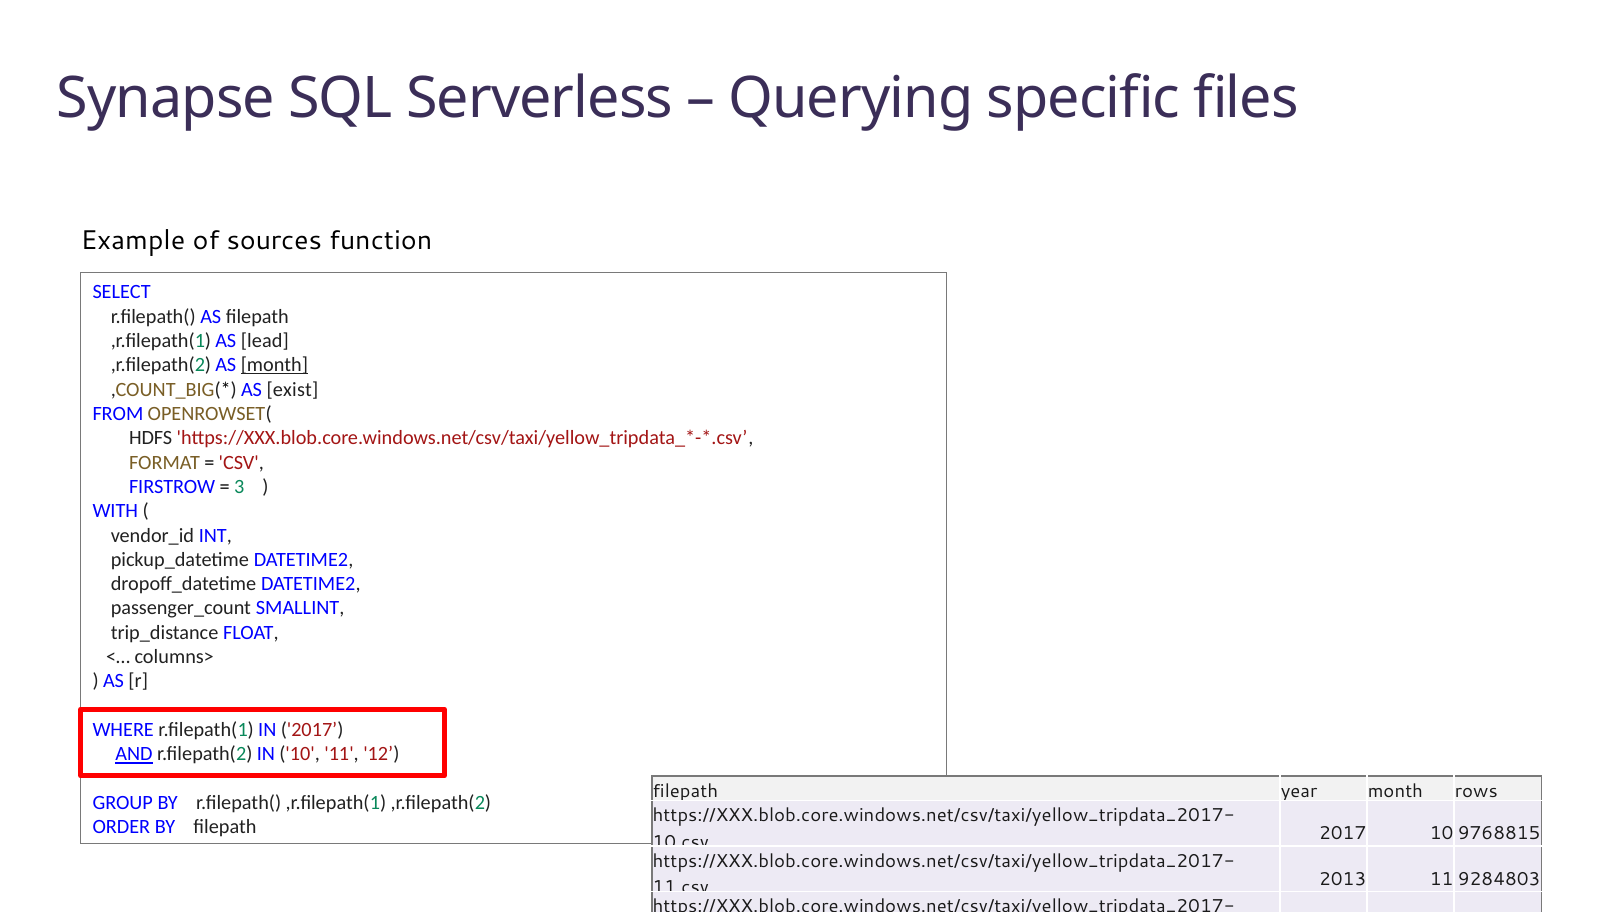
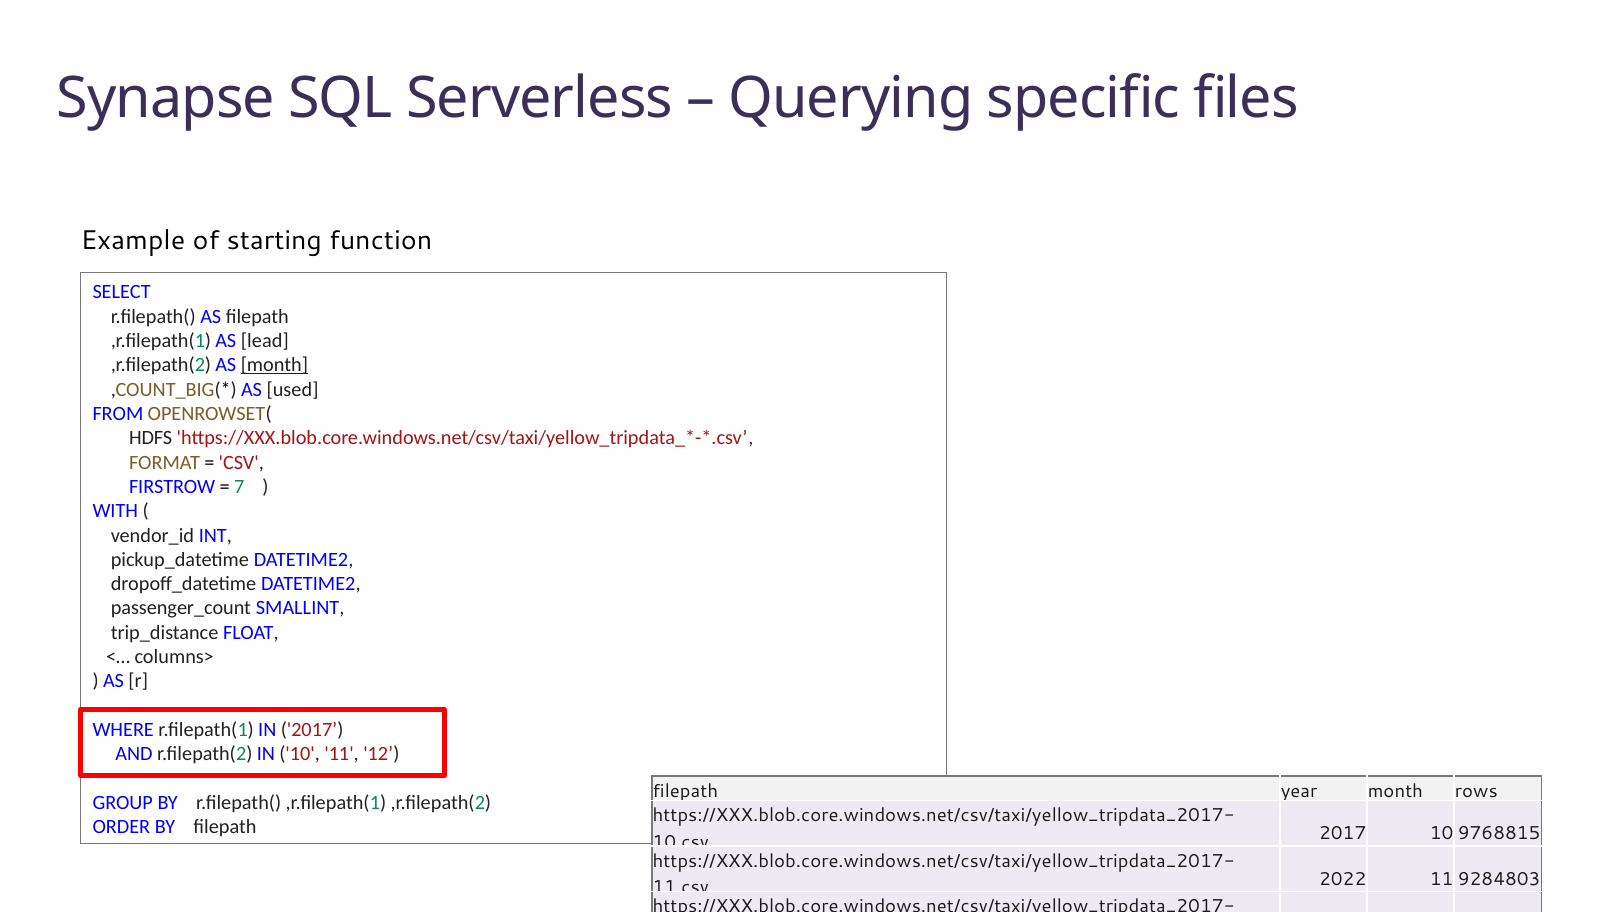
sources: sources -> starting
exist: exist -> used
3: 3 -> 7
AND underline: present -> none
2013: 2013 -> 2022
